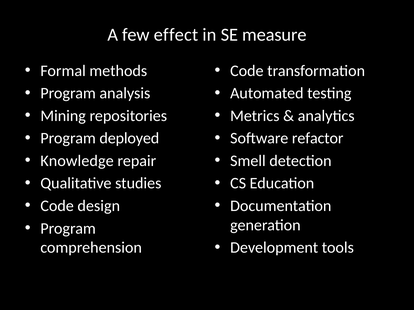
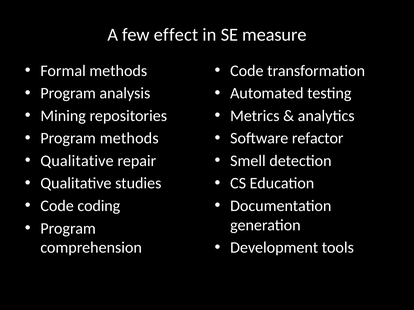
Program deployed: deployed -> methods
Knowledge at (77, 161): Knowledge -> Qualitative
design: design -> coding
